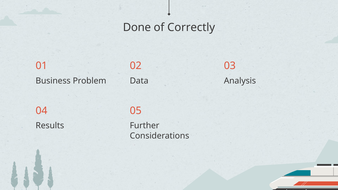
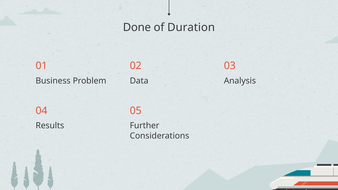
Correctly: Correctly -> Duration
